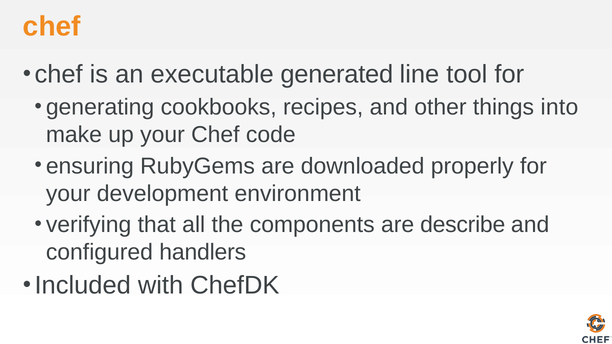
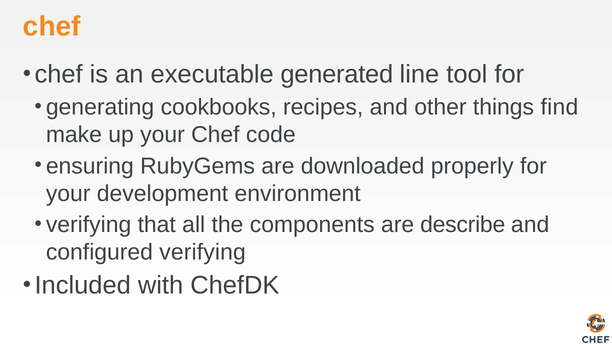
into: into -> find
configured handlers: handlers -> verifying
